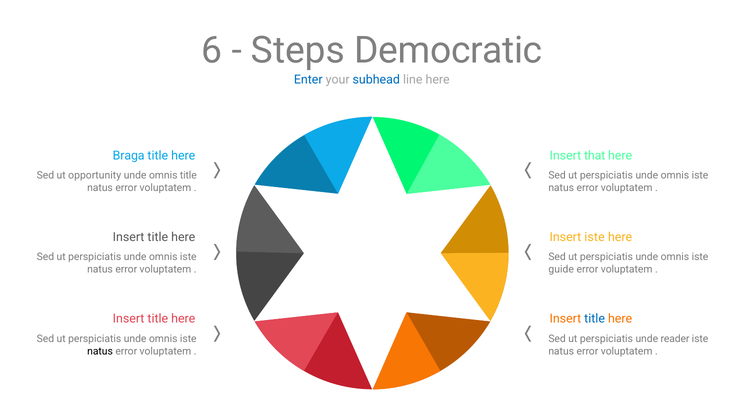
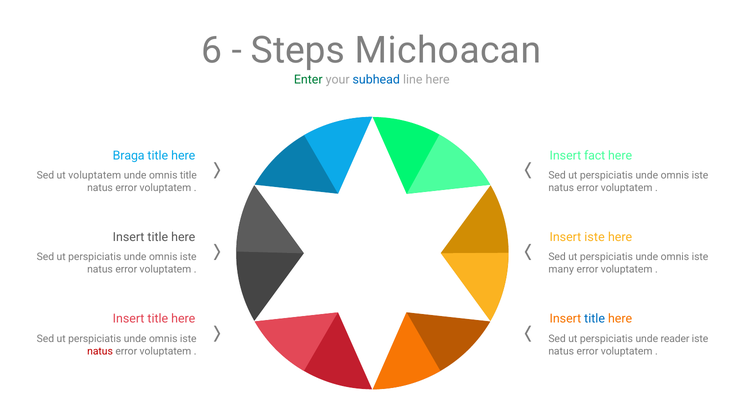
Democratic: Democratic -> Michoacan
Enter colour: blue -> green
that: that -> fact
ut opportunity: opportunity -> voluptatem
guide: guide -> many
natus at (100, 351) colour: black -> red
